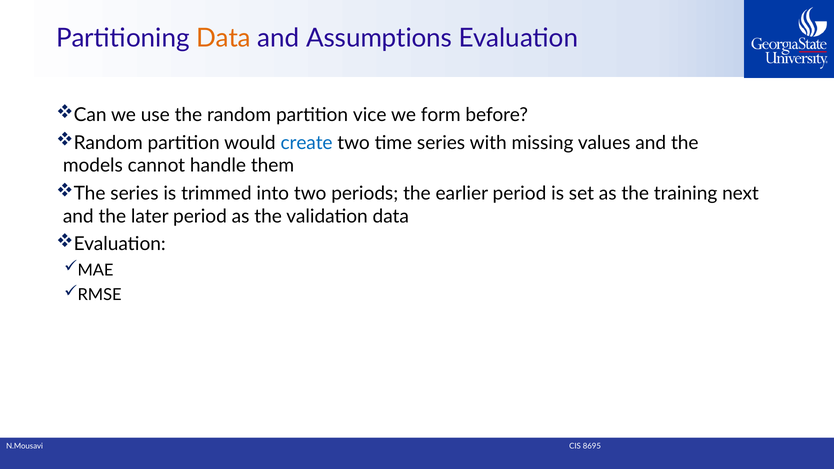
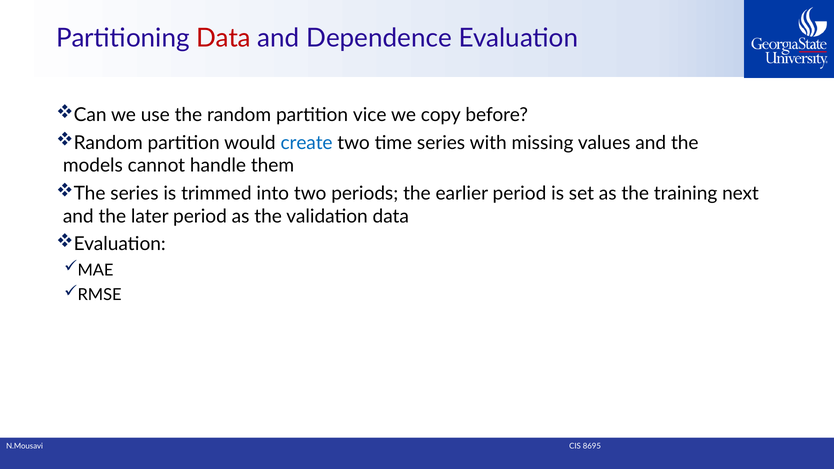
Data at (224, 38) colour: orange -> red
Assumptions: Assumptions -> Dependence
form: form -> copy
